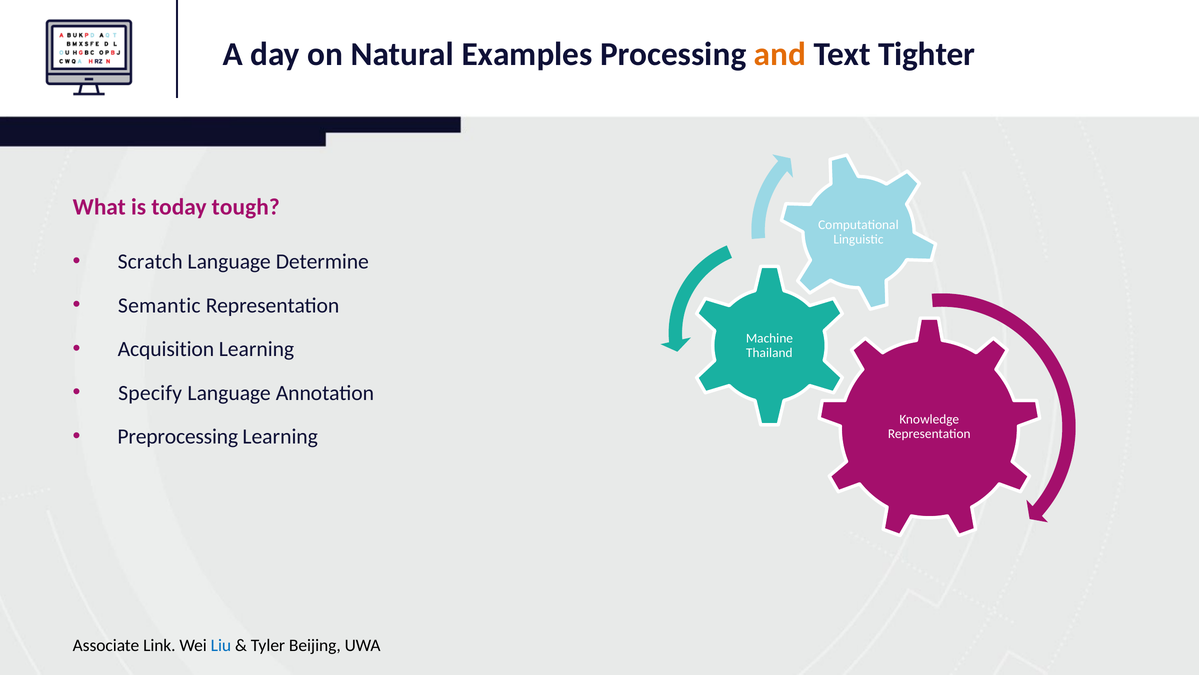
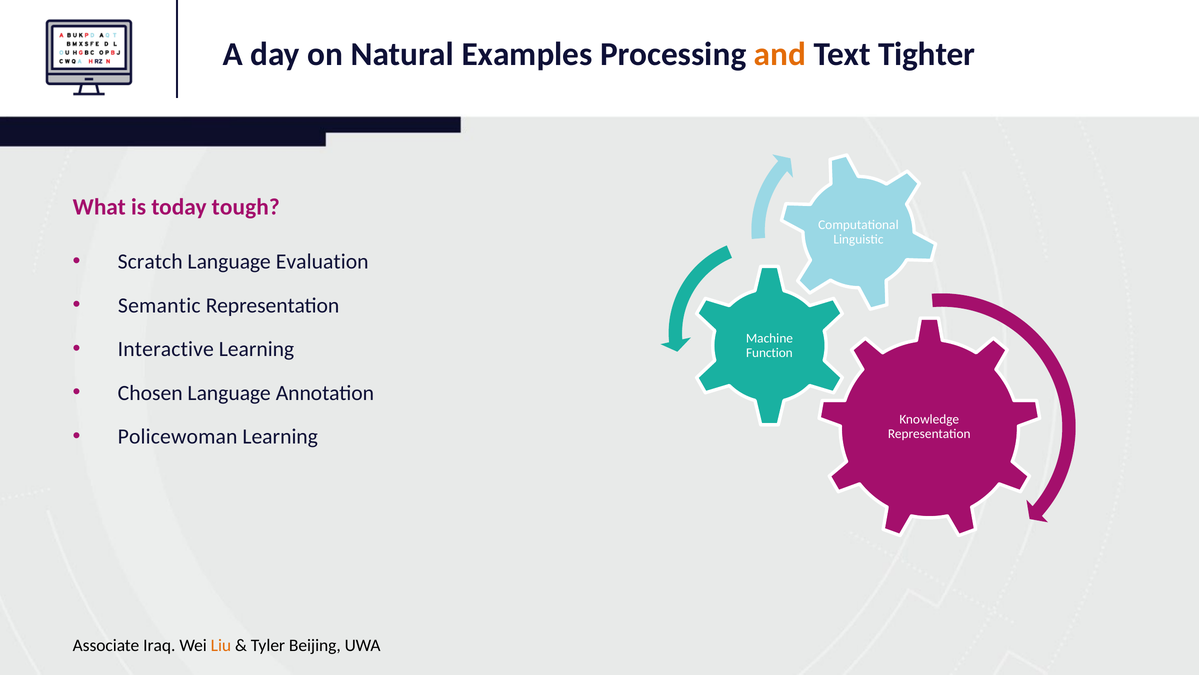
Determine: Determine -> Evaluation
Acquisition: Acquisition -> Interactive
Thailand: Thailand -> Function
Specify: Specify -> Chosen
Preprocessing: Preprocessing -> Policewoman
Link: Link -> Iraq
Liu colour: blue -> orange
